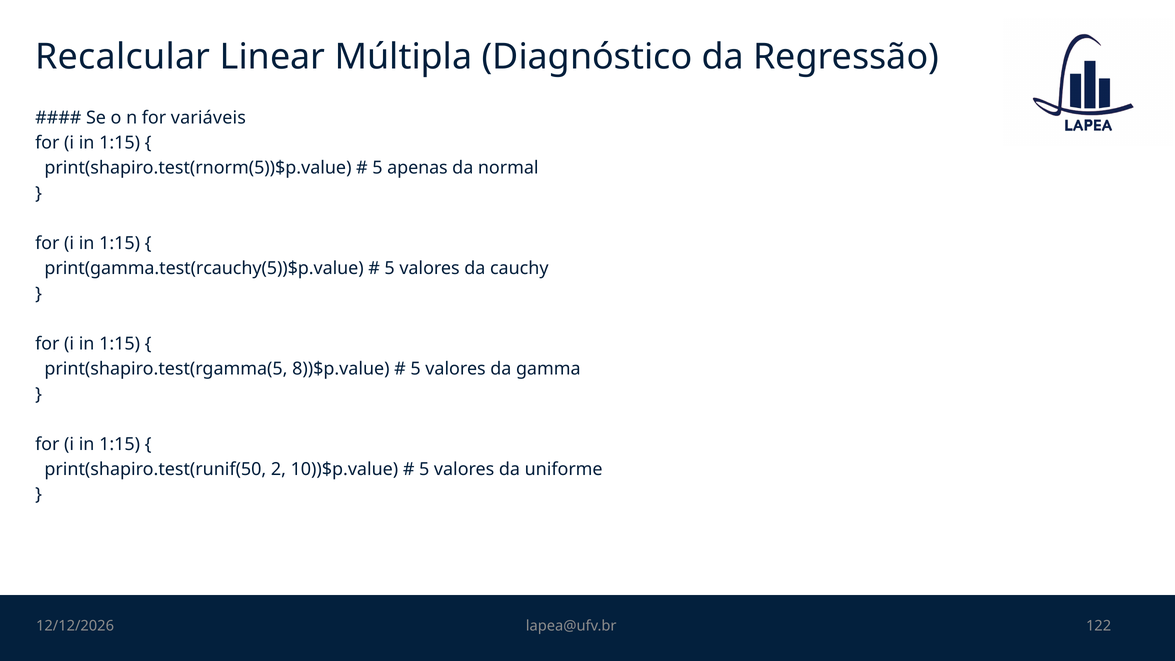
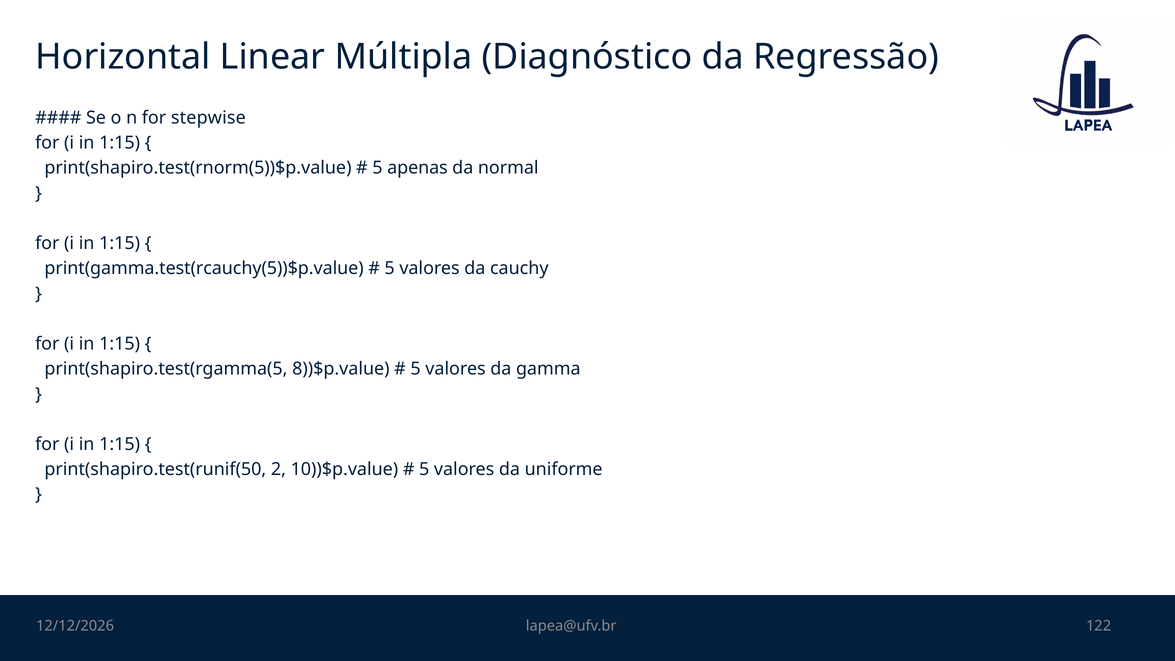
Recalcular: Recalcular -> Horizontal
variáveis: variáveis -> stepwise
